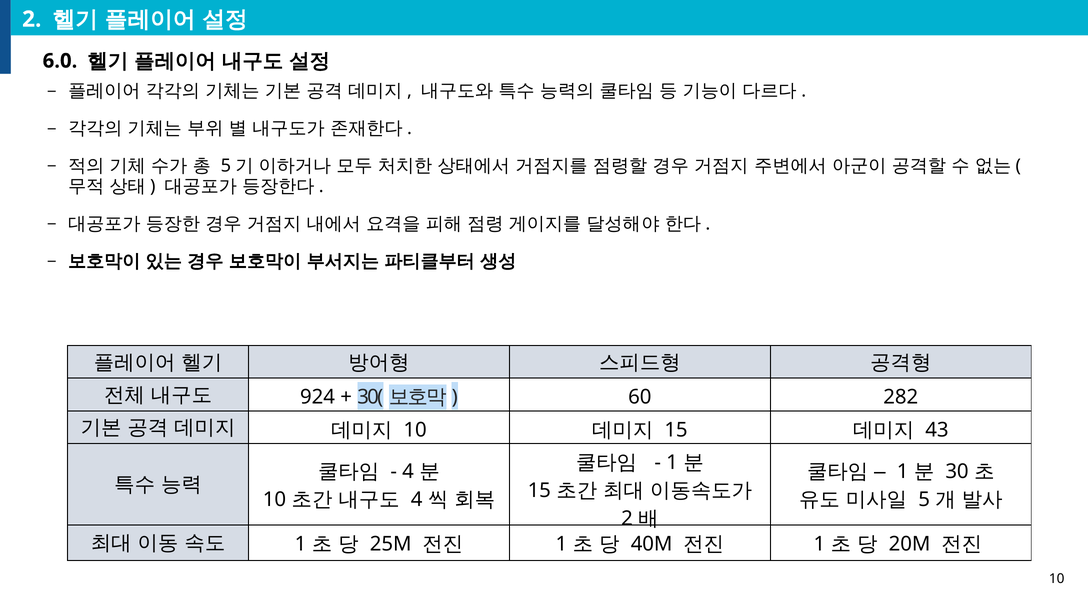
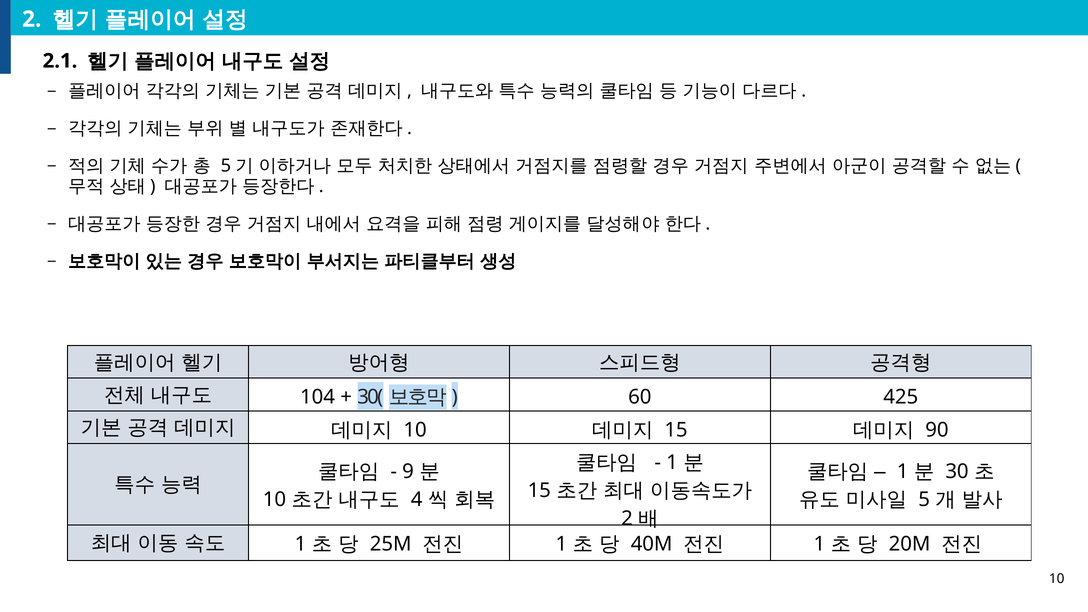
6.0: 6.0 -> 2.1
924: 924 -> 104
282: 282 -> 425
43: 43 -> 90
4 at (408, 471): 4 -> 9
